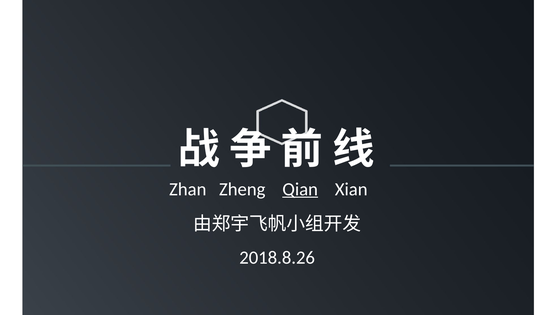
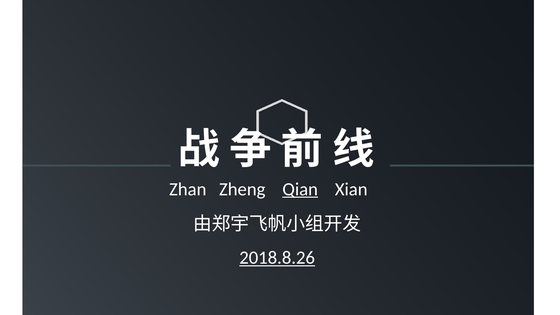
2018.8.26 underline: none -> present
